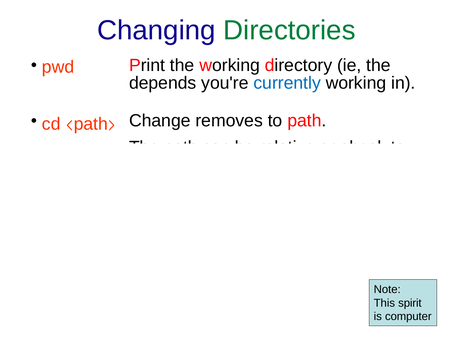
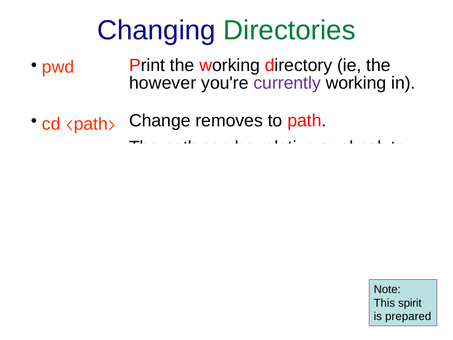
depends: depends -> however
currently colour: blue -> purple
computer: computer -> prepared
